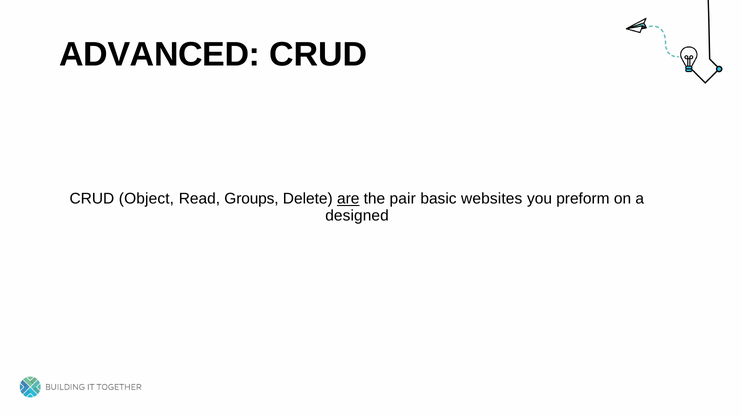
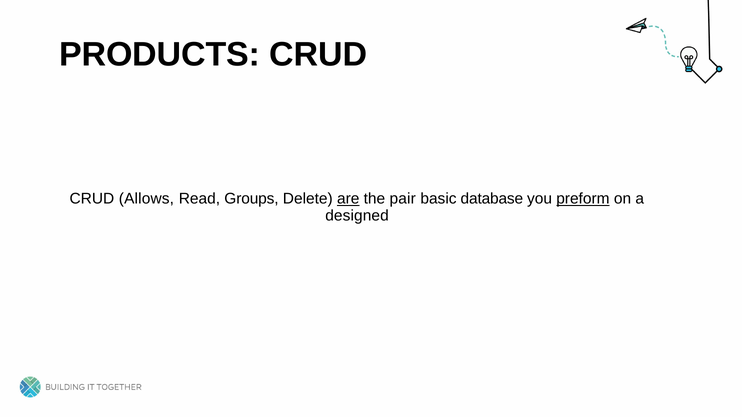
ADVANCED: ADVANCED -> PRODUCTS
Object: Object -> Allows
websites: websites -> database
preform underline: none -> present
